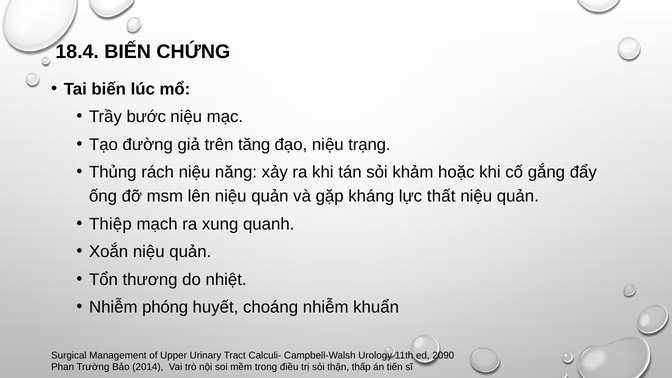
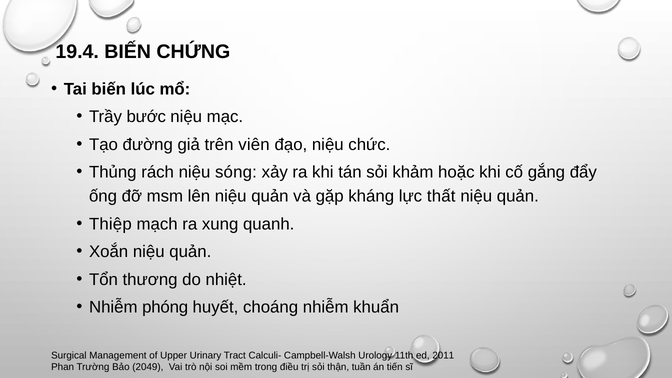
18.4: 18.4 -> 19.4
tăng: tăng -> viên
trạng: trạng -> chức
năng: năng -> sóng
2090: 2090 -> 2011
2014: 2014 -> 2049
thấp: thấp -> tuần
